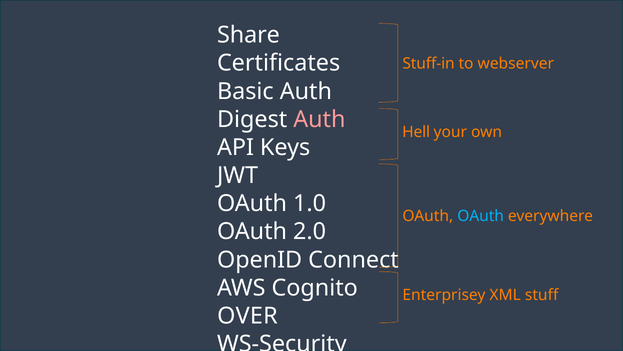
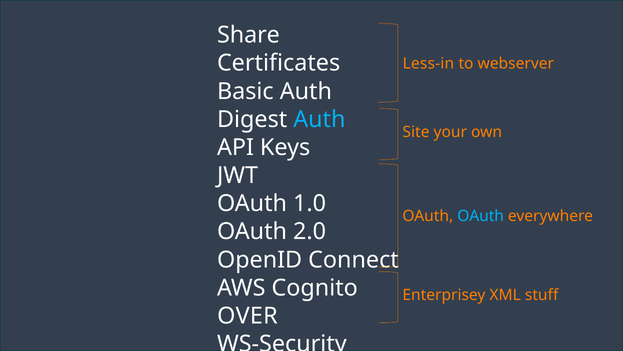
Stuff-in: Stuff-in -> Less-in
Auth at (319, 119) colour: pink -> light blue
Hell: Hell -> Site
